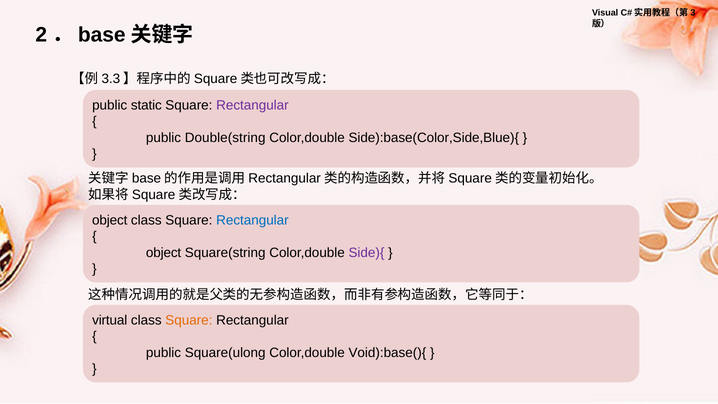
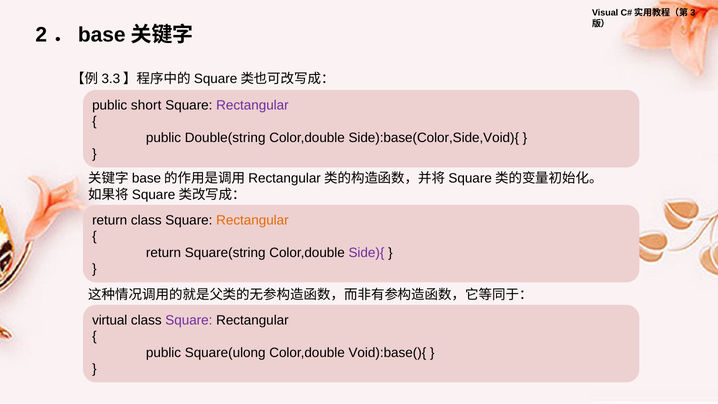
static: static -> short
Side):base(Color,Side,Blue){: Side):base(Color,Side,Blue){ -> Side):base(Color,Side,Void){
object at (110, 220): object -> return
Rectangular at (252, 220) colour: blue -> orange
object at (164, 253): object -> return
Square at (189, 320) colour: orange -> purple
